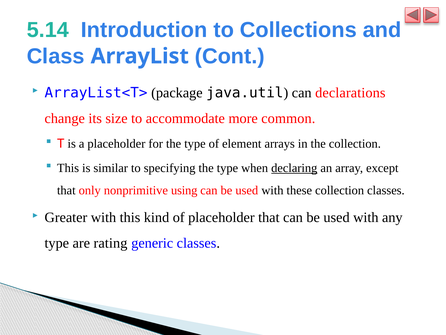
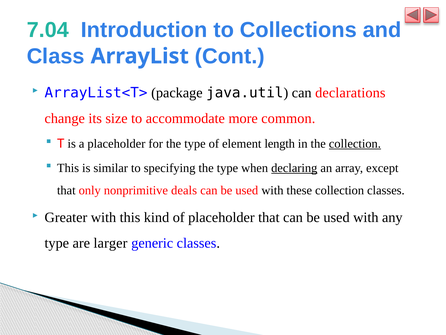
5.14: 5.14 -> 7.04
arrays: arrays -> length
collection at (355, 143) underline: none -> present
using: using -> deals
rating: rating -> larger
